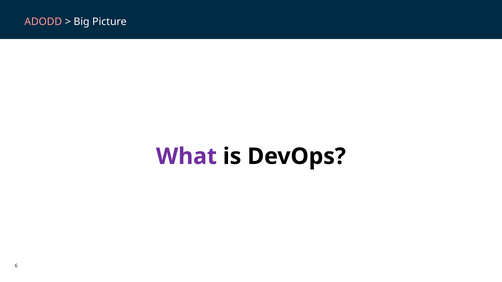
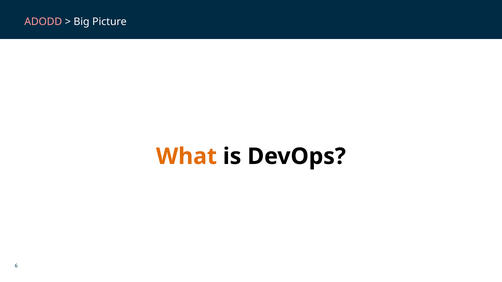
What colour: purple -> orange
